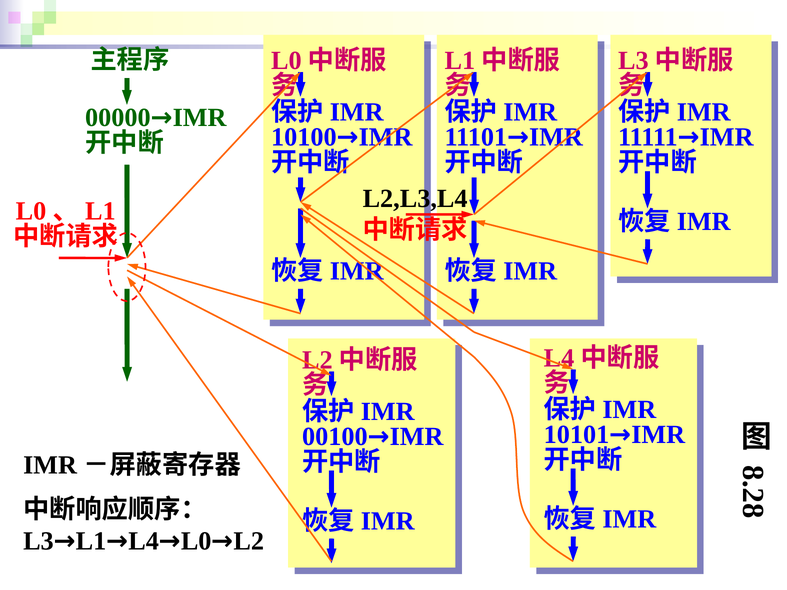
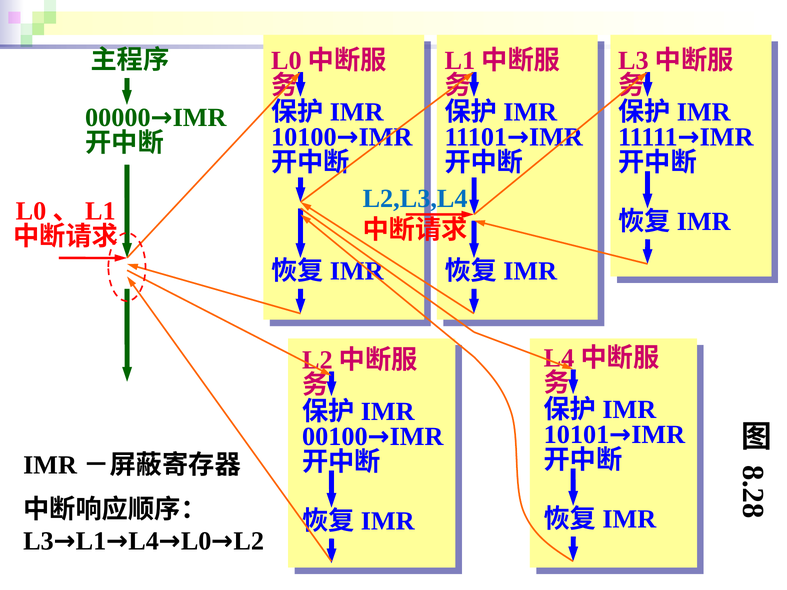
L2,L3,L4 colour: black -> blue
